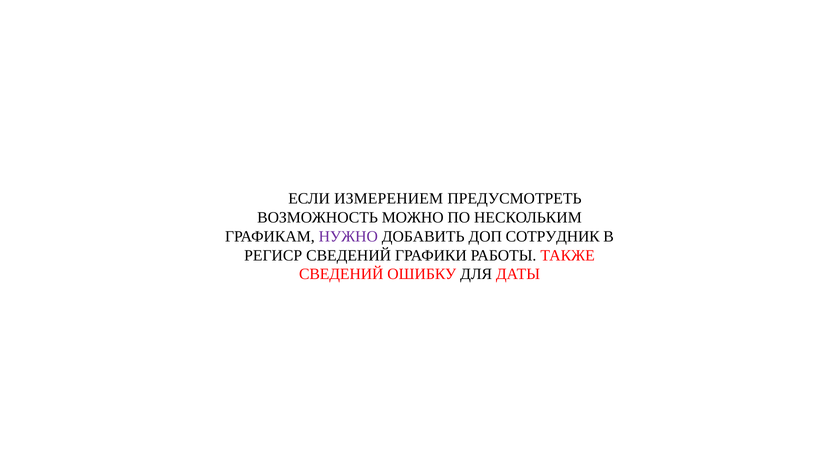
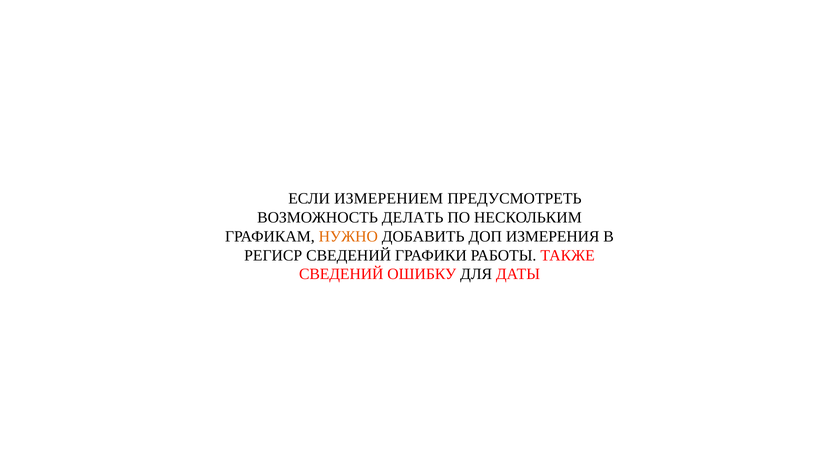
МОЖНО: МОЖНО -> ДЕЛАТЬ
НУЖНО colour: purple -> orange
СОТРУДНИК: СОТРУДНИК -> ИЗМЕРЕНИЯ
